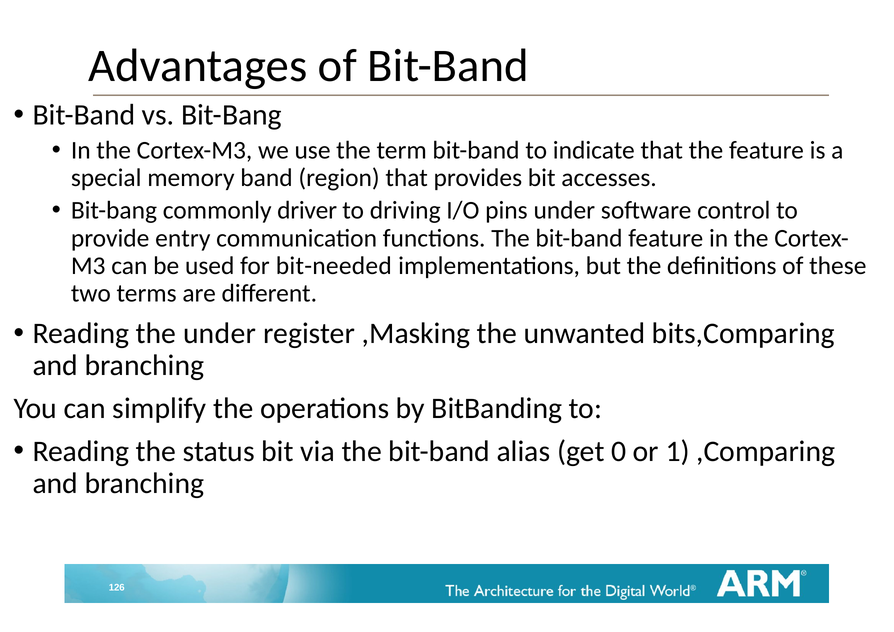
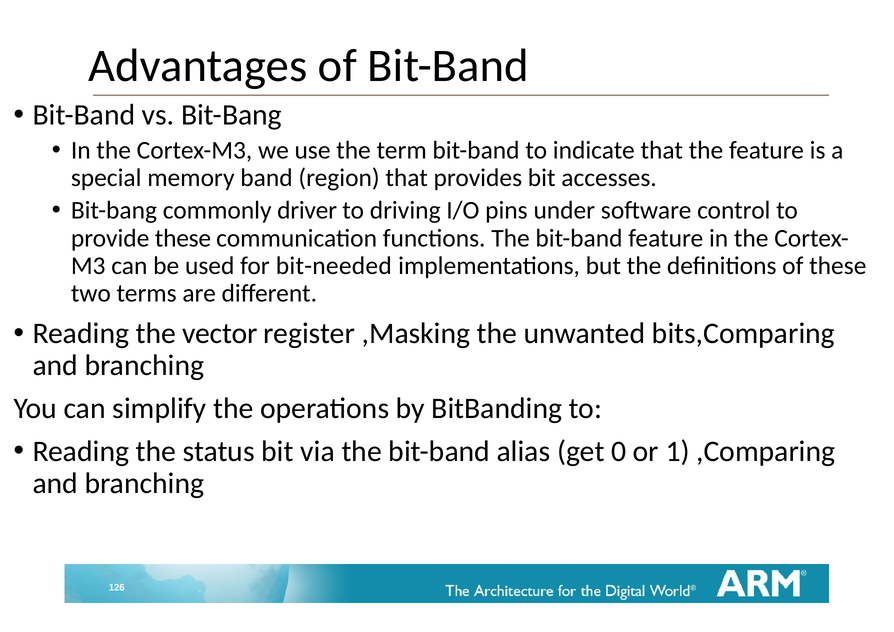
provide entry: entry -> these
the under: under -> vector
